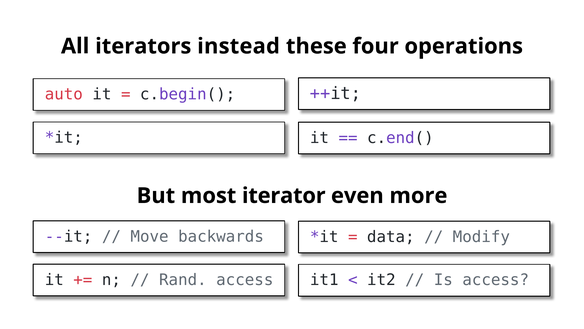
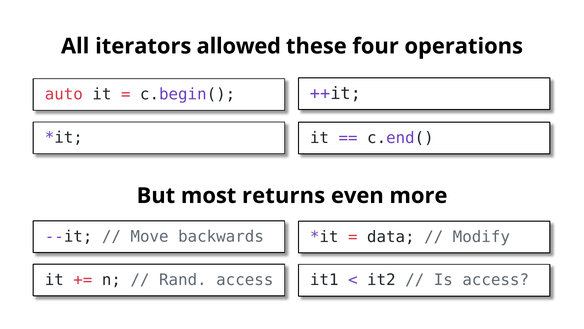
instead: instead -> allowed
iterator: iterator -> returns
